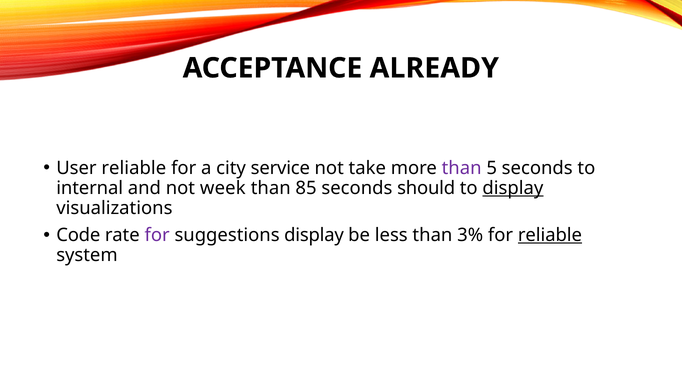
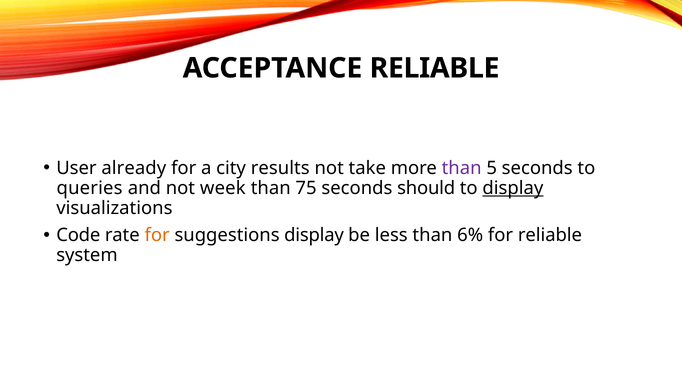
ACCEPTANCE ALREADY: ALREADY -> RELIABLE
User reliable: reliable -> already
service: service -> results
internal: internal -> queries
85: 85 -> 75
for at (157, 235) colour: purple -> orange
3%: 3% -> 6%
reliable at (550, 235) underline: present -> none
